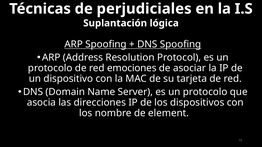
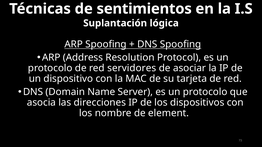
perjudiciales: perjudiciales -> sentimientos
emociones: emociones -> servidores
